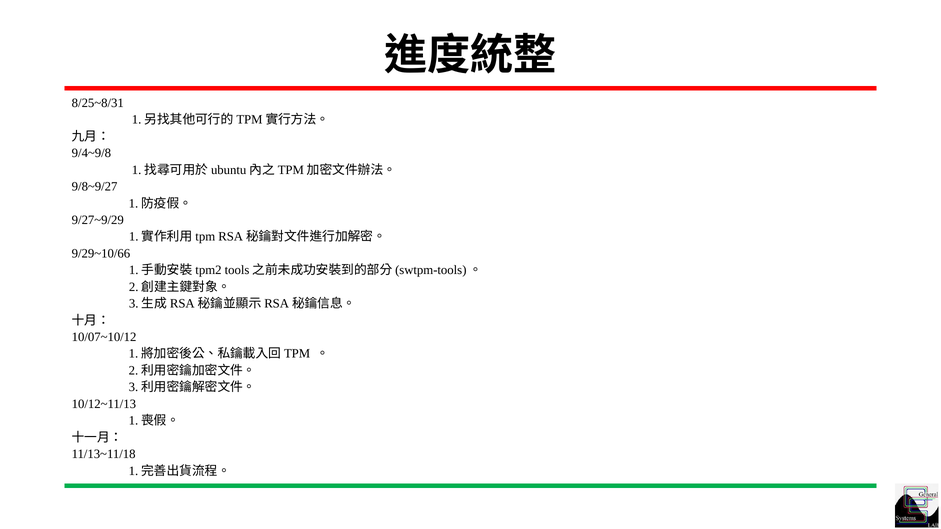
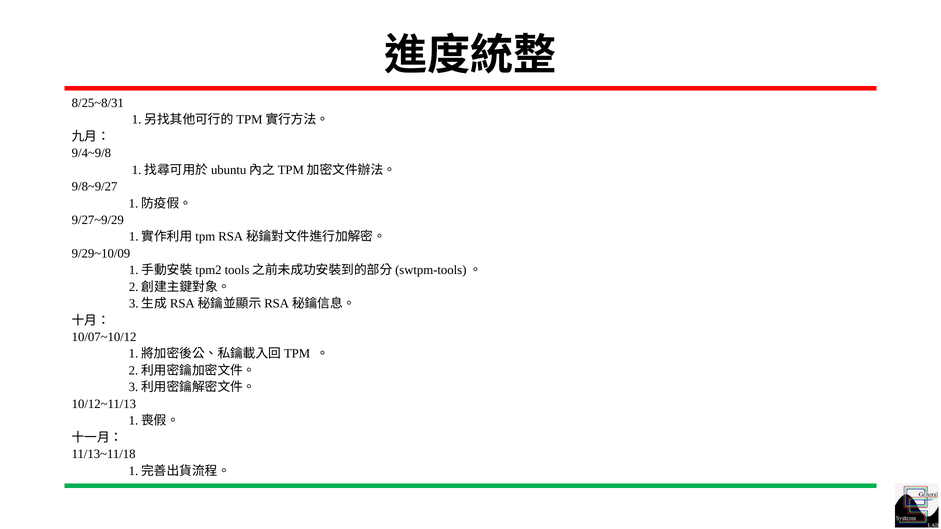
9/29~10/66: 9/29~10/66 -> 9/29~10/09
